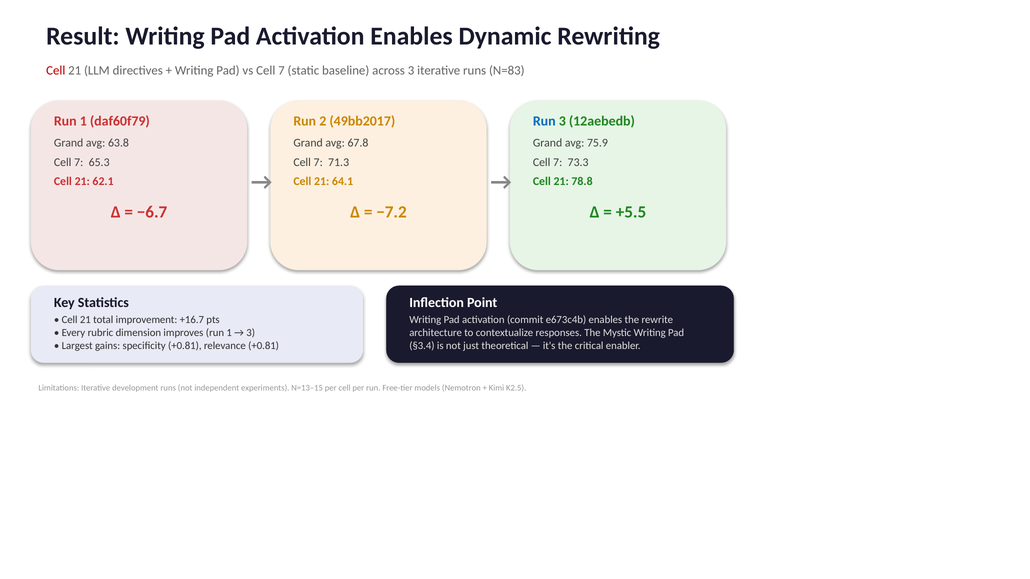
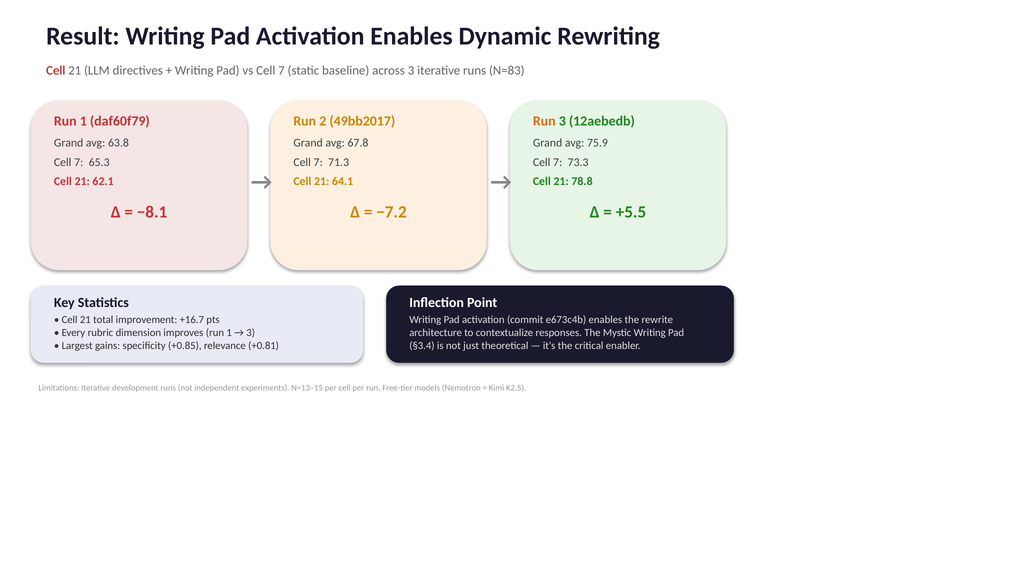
Run at (544, 121) colour: blue -> orange
−6.7: −6.7 -> −8.1
specificity +0.81: +0.81 -> +0.85
